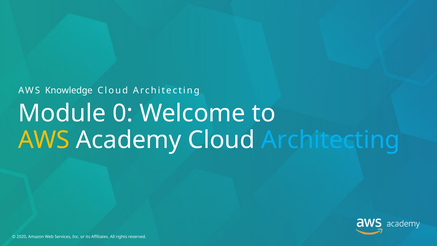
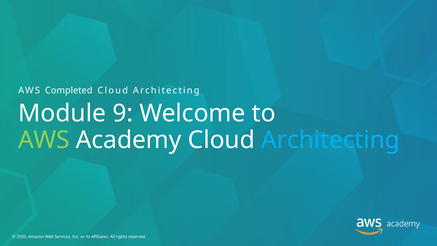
Knowledge: Knowledge -> Completed
0: 0 -> 9
AWS at (44, 140) colour: yellow -> light green
